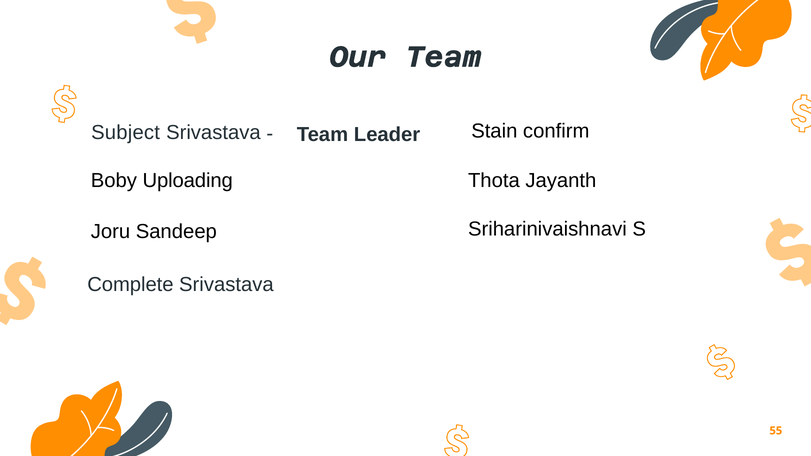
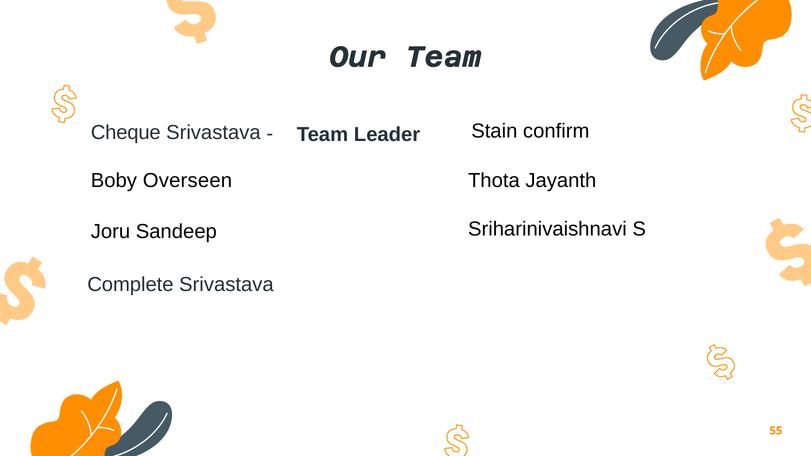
Subject: Subject -> Cheque
Uploading: Uploading -> Overseen
